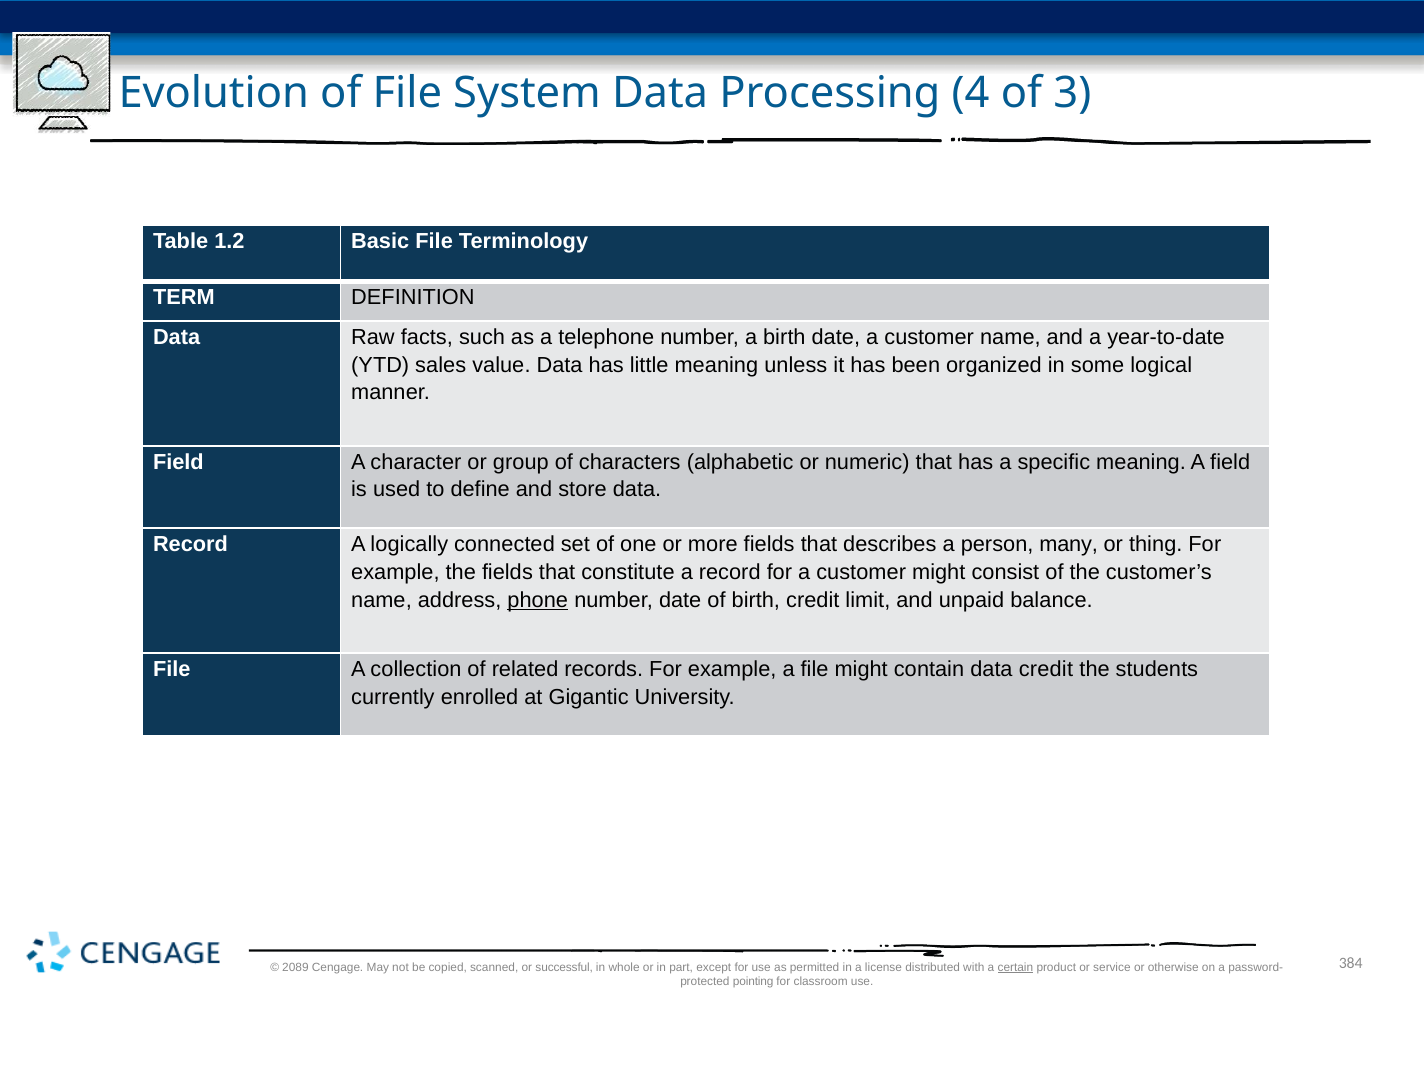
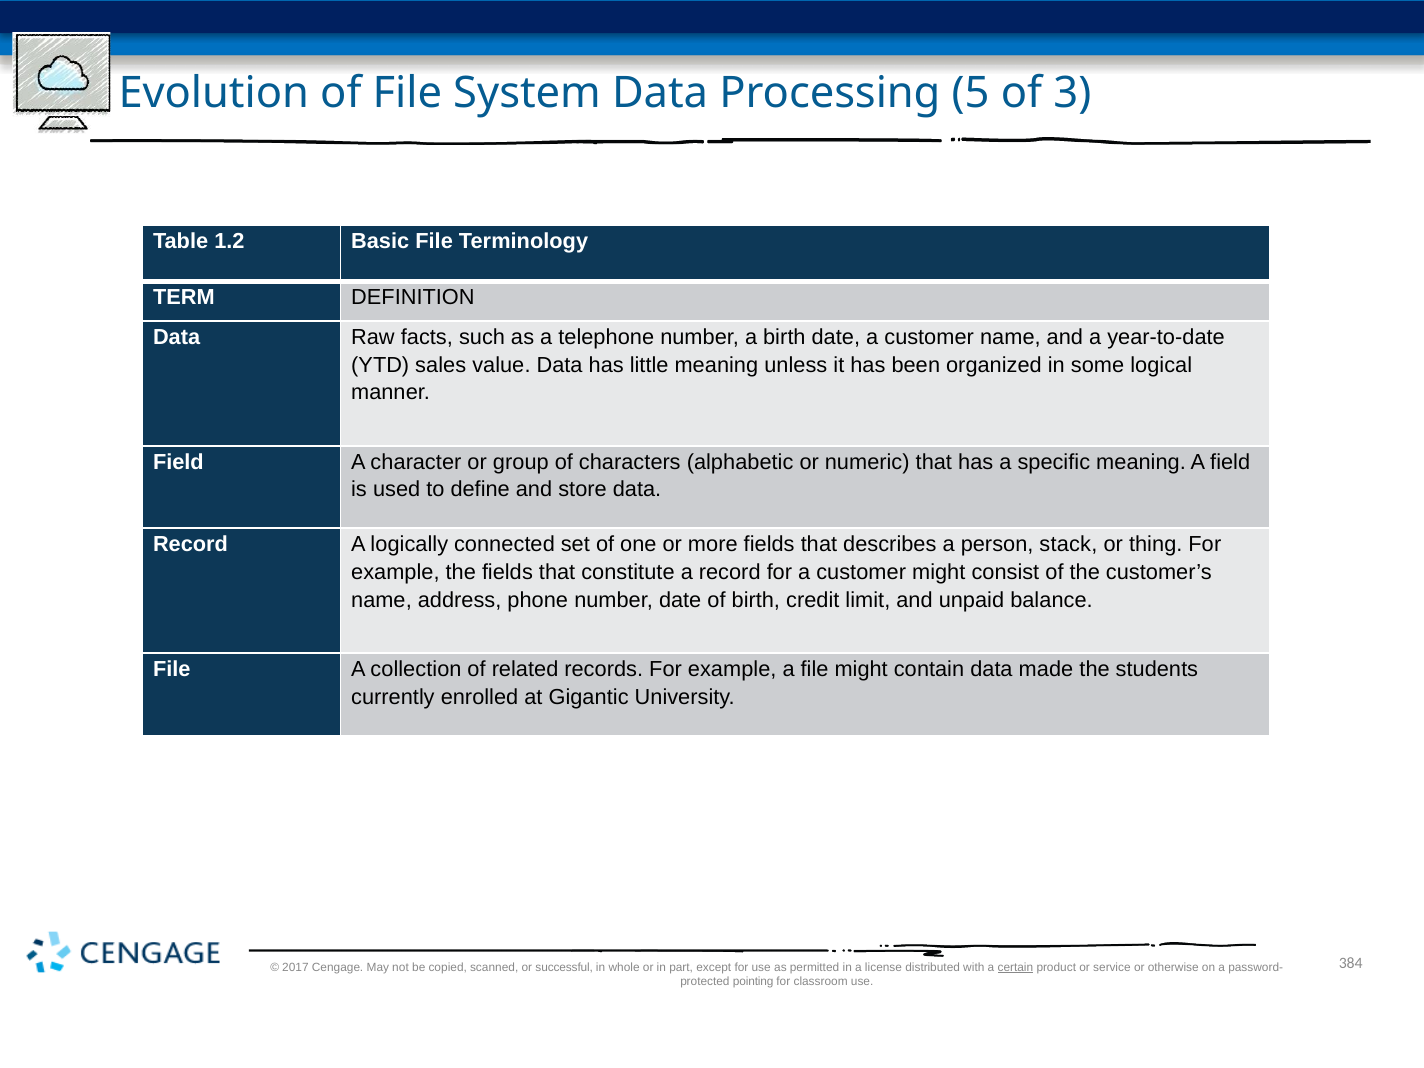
4: 4 -> 5
many: many -> stack
phone underline: present -> none
data credit: credit -> made
2089: 2089 -> 2017
